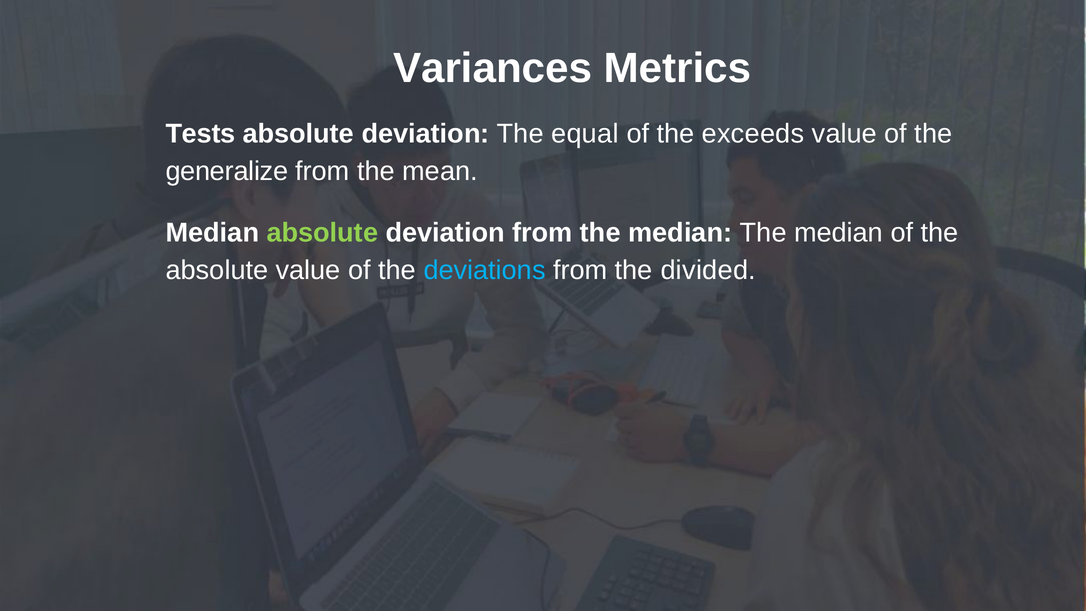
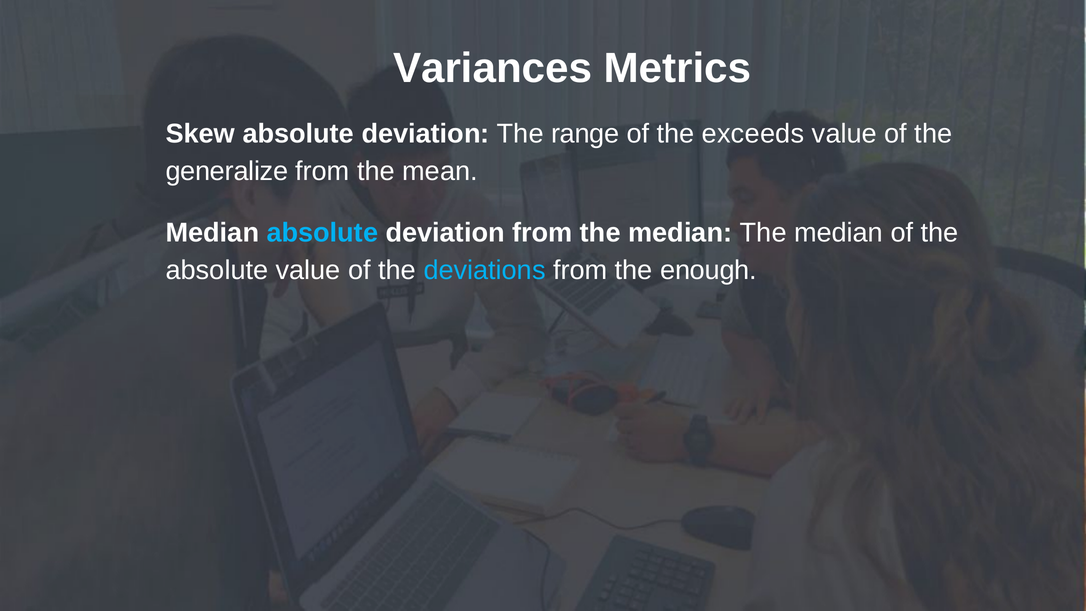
Tests: Tests -> Skew
equal: equal -> range
absolute at (322, 233) colour: light green -> light blue
divided: divided -> enough
